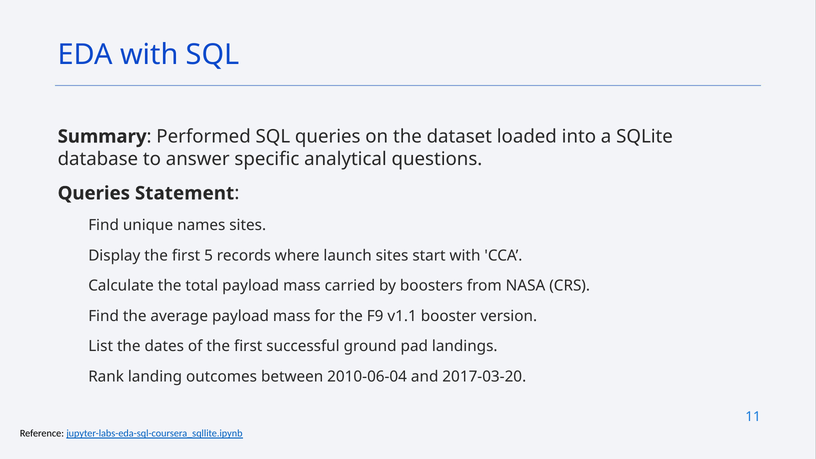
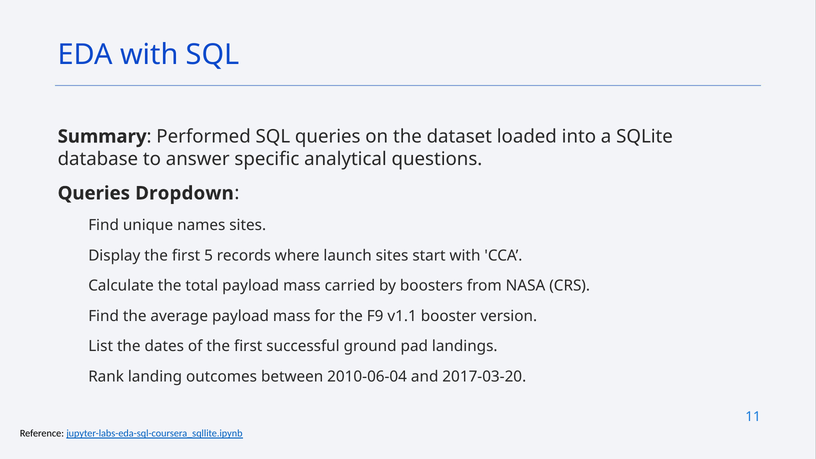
Statement: Statement -> Dropdown
